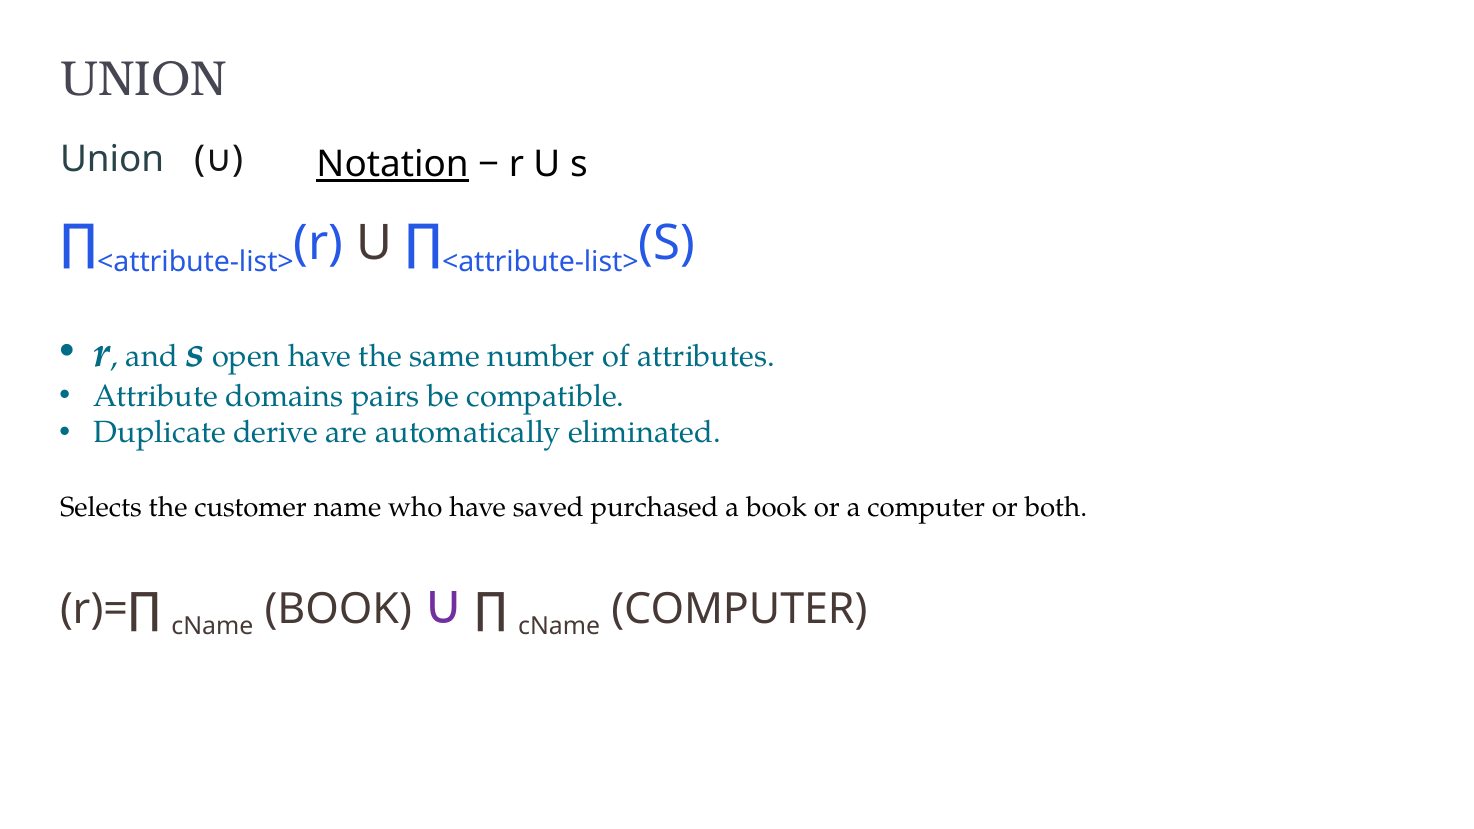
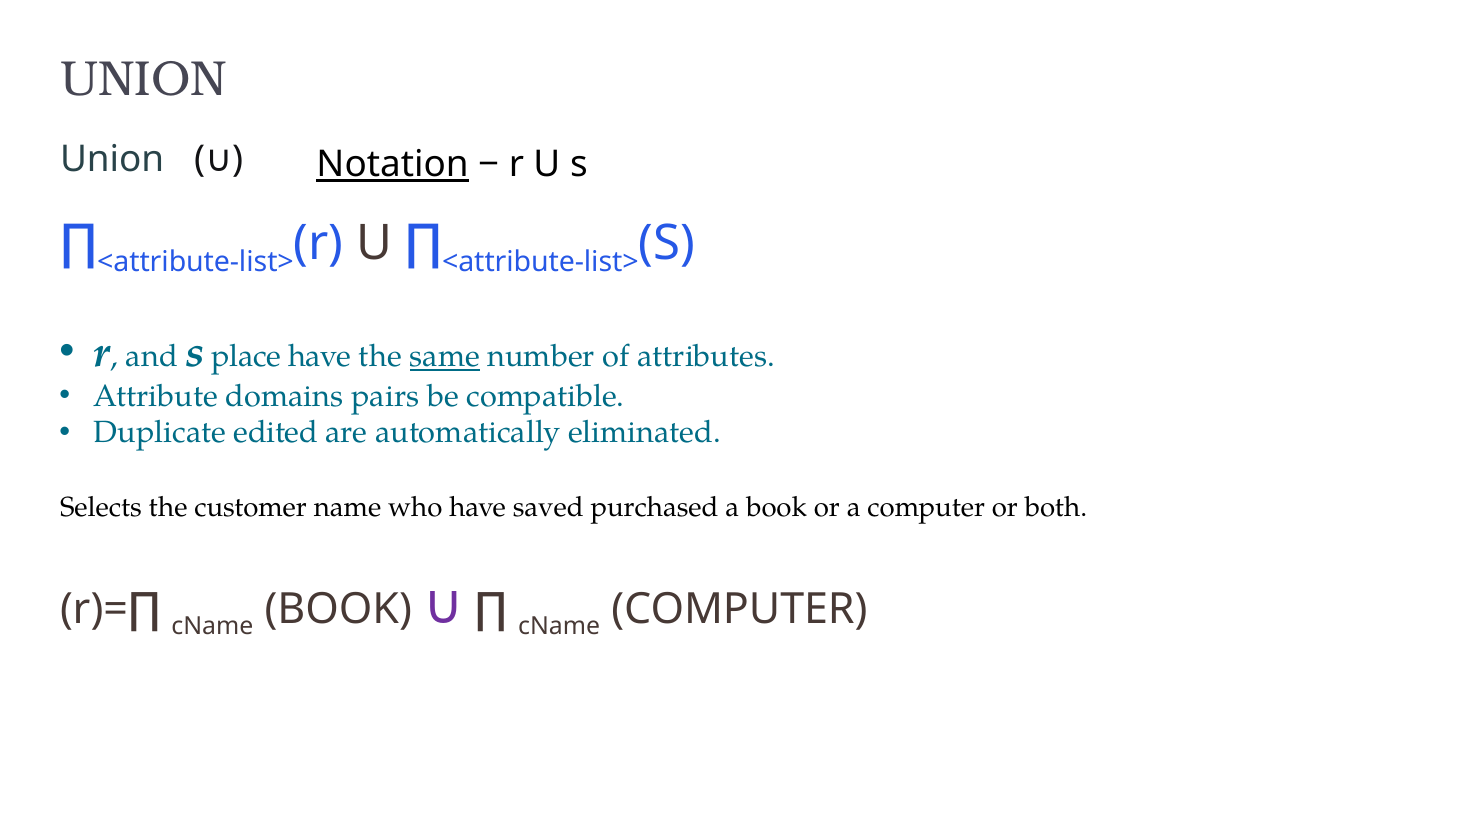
open: open -> place
same underline: none -> present
derive: derive -> edited
